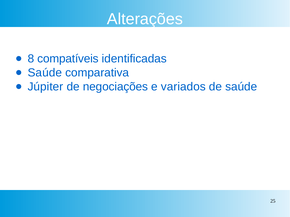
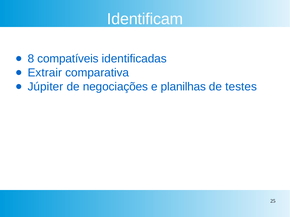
Alterações: Alterações -> Identificam
Saúde at (45, 73): Saúde -> Extrair
variados: variados -> planilhas
de saúde: saúde -> testes
